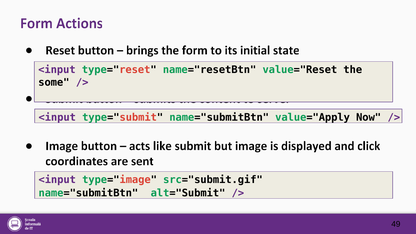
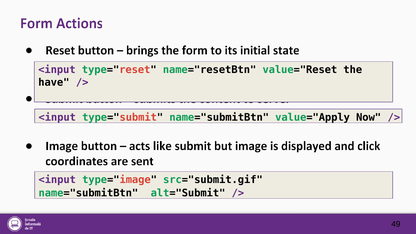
some: some -> have
